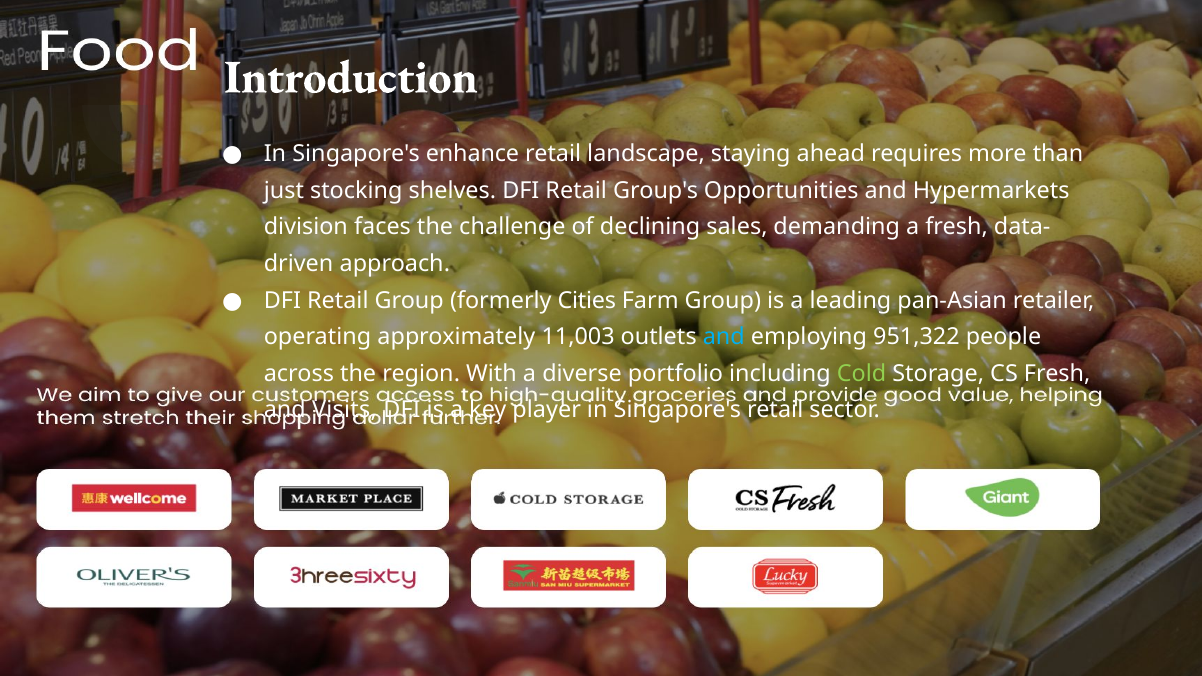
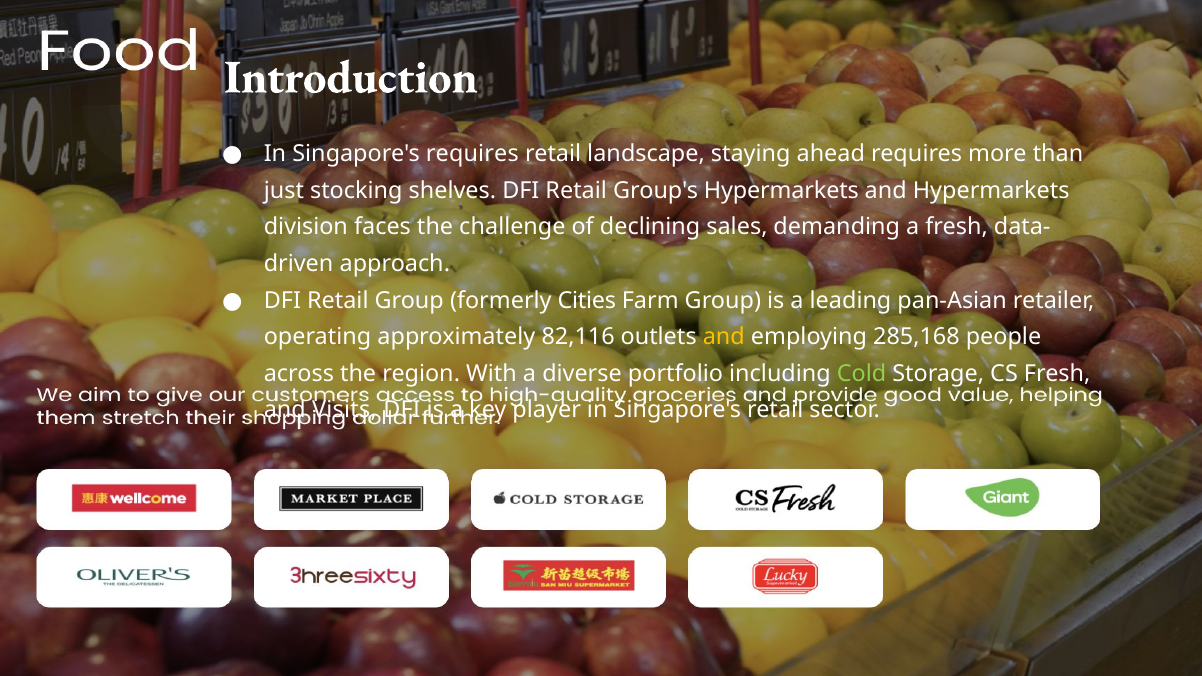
Singapore's enhance: enhance -> requires
Group's Opportunities: Opportunities -> Hypermarkets
11,003: 11,003 -> 82,116
and at (724, 337) colour: light blue -> yellow
951,322: 951,322 -> 285,168
